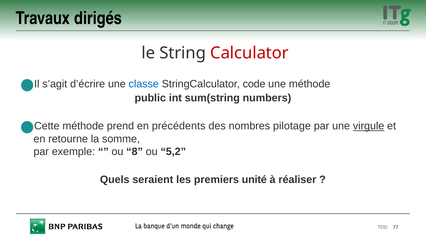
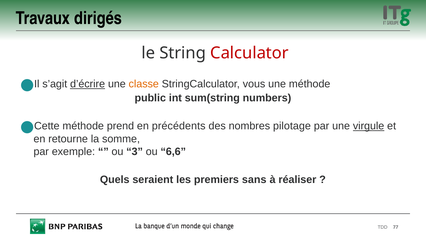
d’écrire underline: none -> present
classe colour: blue -> orange
code: code -> vous
8: 8 -> 3
5,2: 5,2 -> 6,6
unité: unité -> sans
